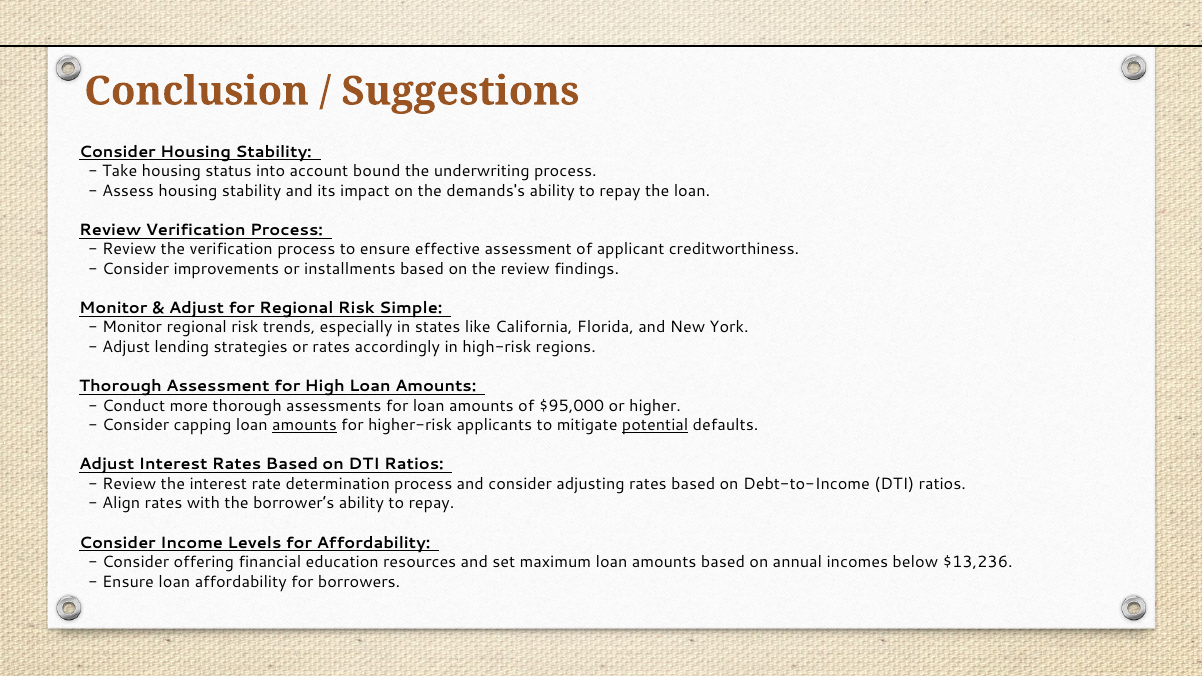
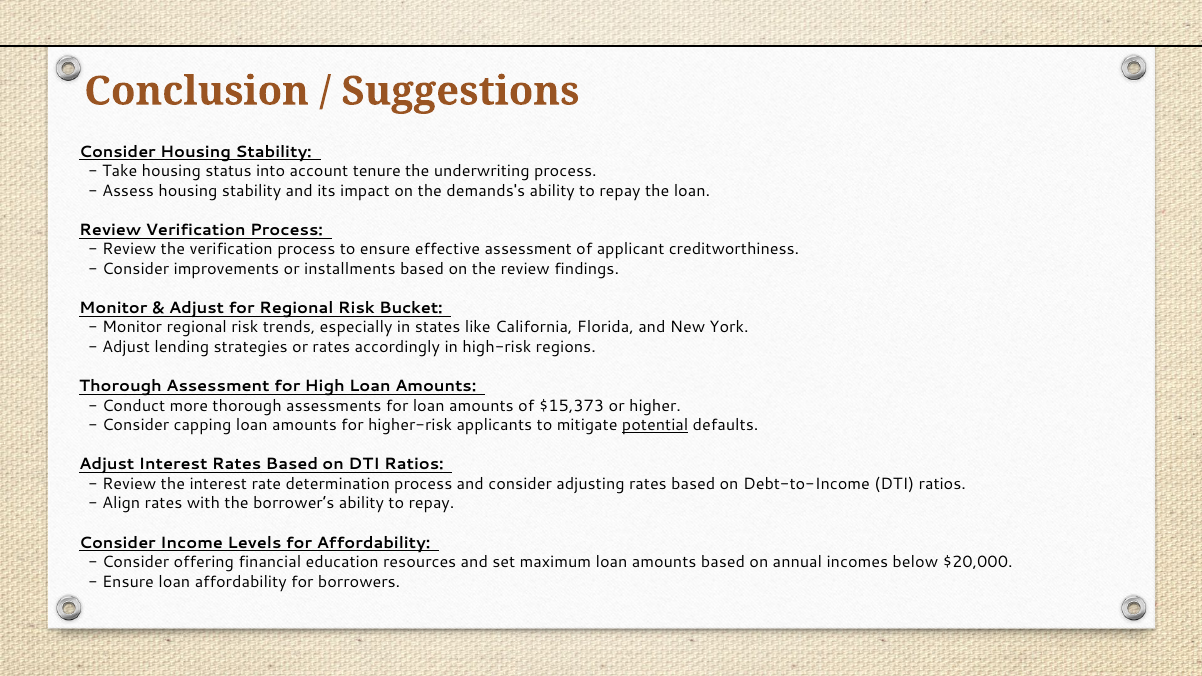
bound: bound -> tenure
Simple: Simple -> Bucket
$95,000: $95,000 -> $15,373
amounts at (305, 425) underline: present -> none
$13,236: $13,236 -> $20,000
